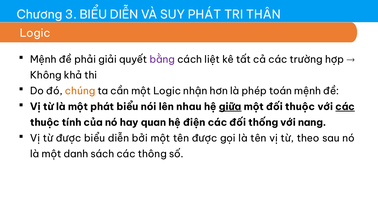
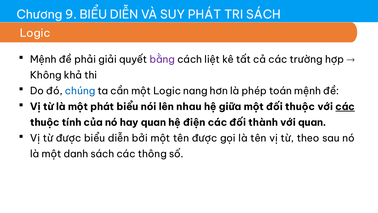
3: 3 -> 9
TRI THÂN: THÂN -> SÁCH
chúng colour: orange -> blue
nhận: nhận -> nang
giữa underline: present -> none
thống: thống -> thành
với nang: nang -> quan
